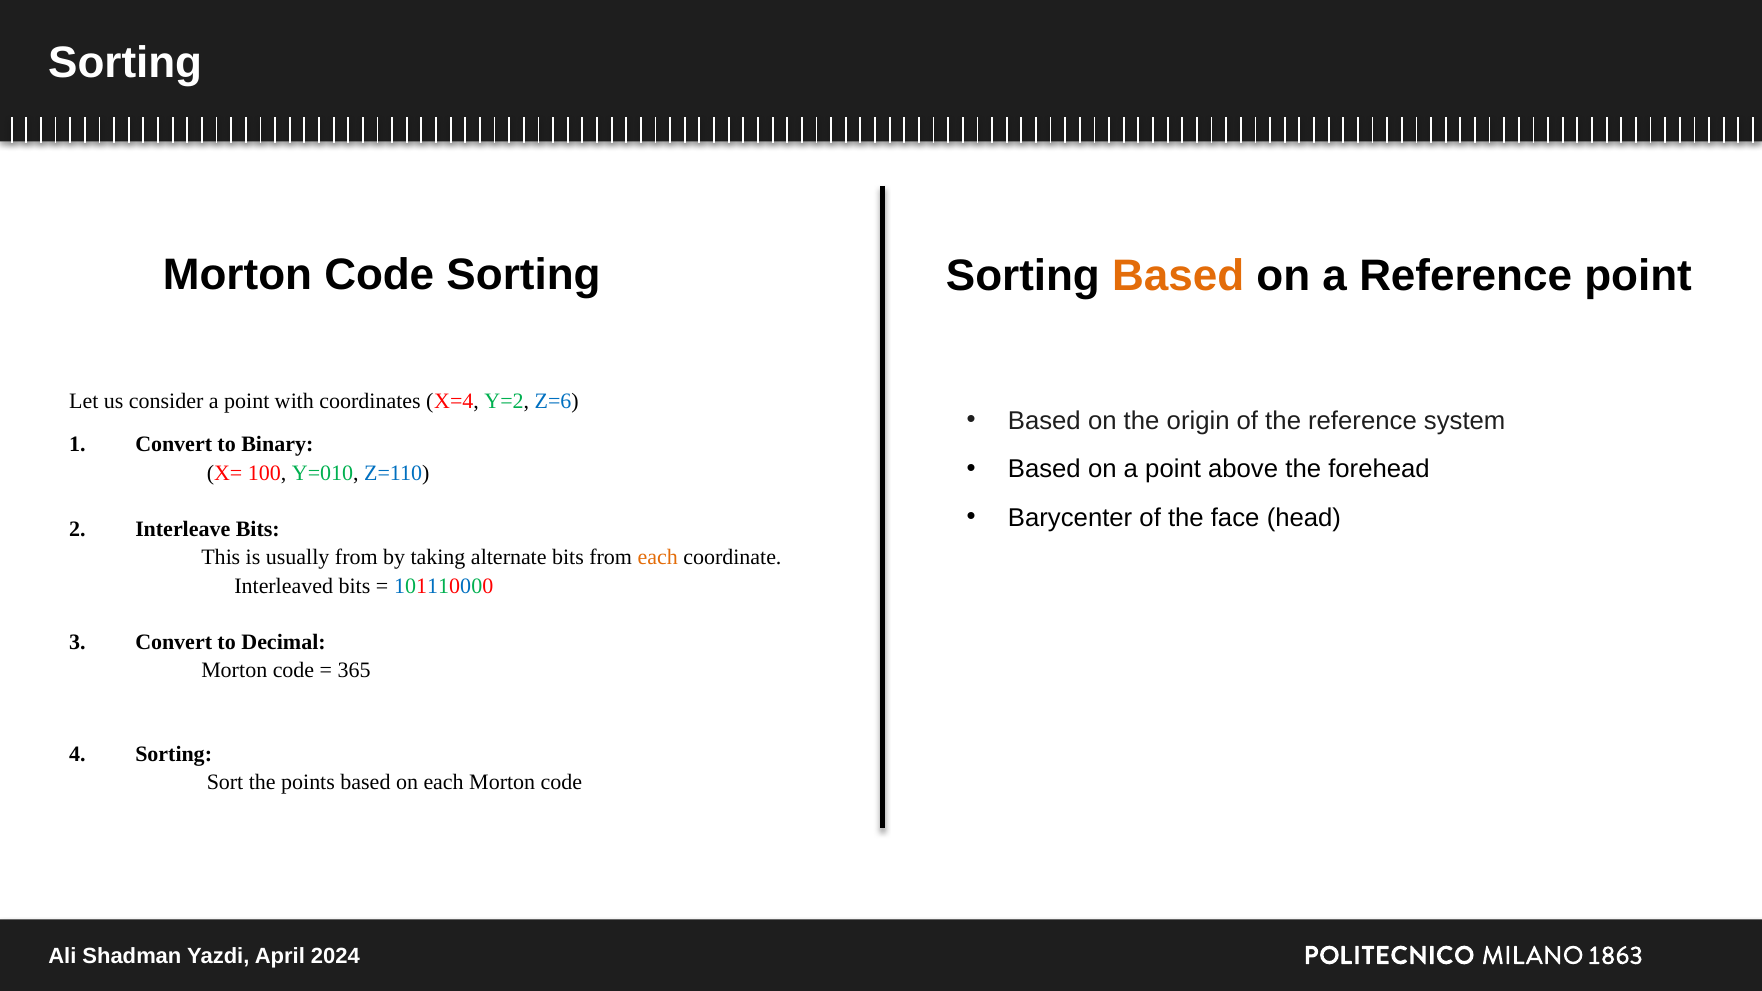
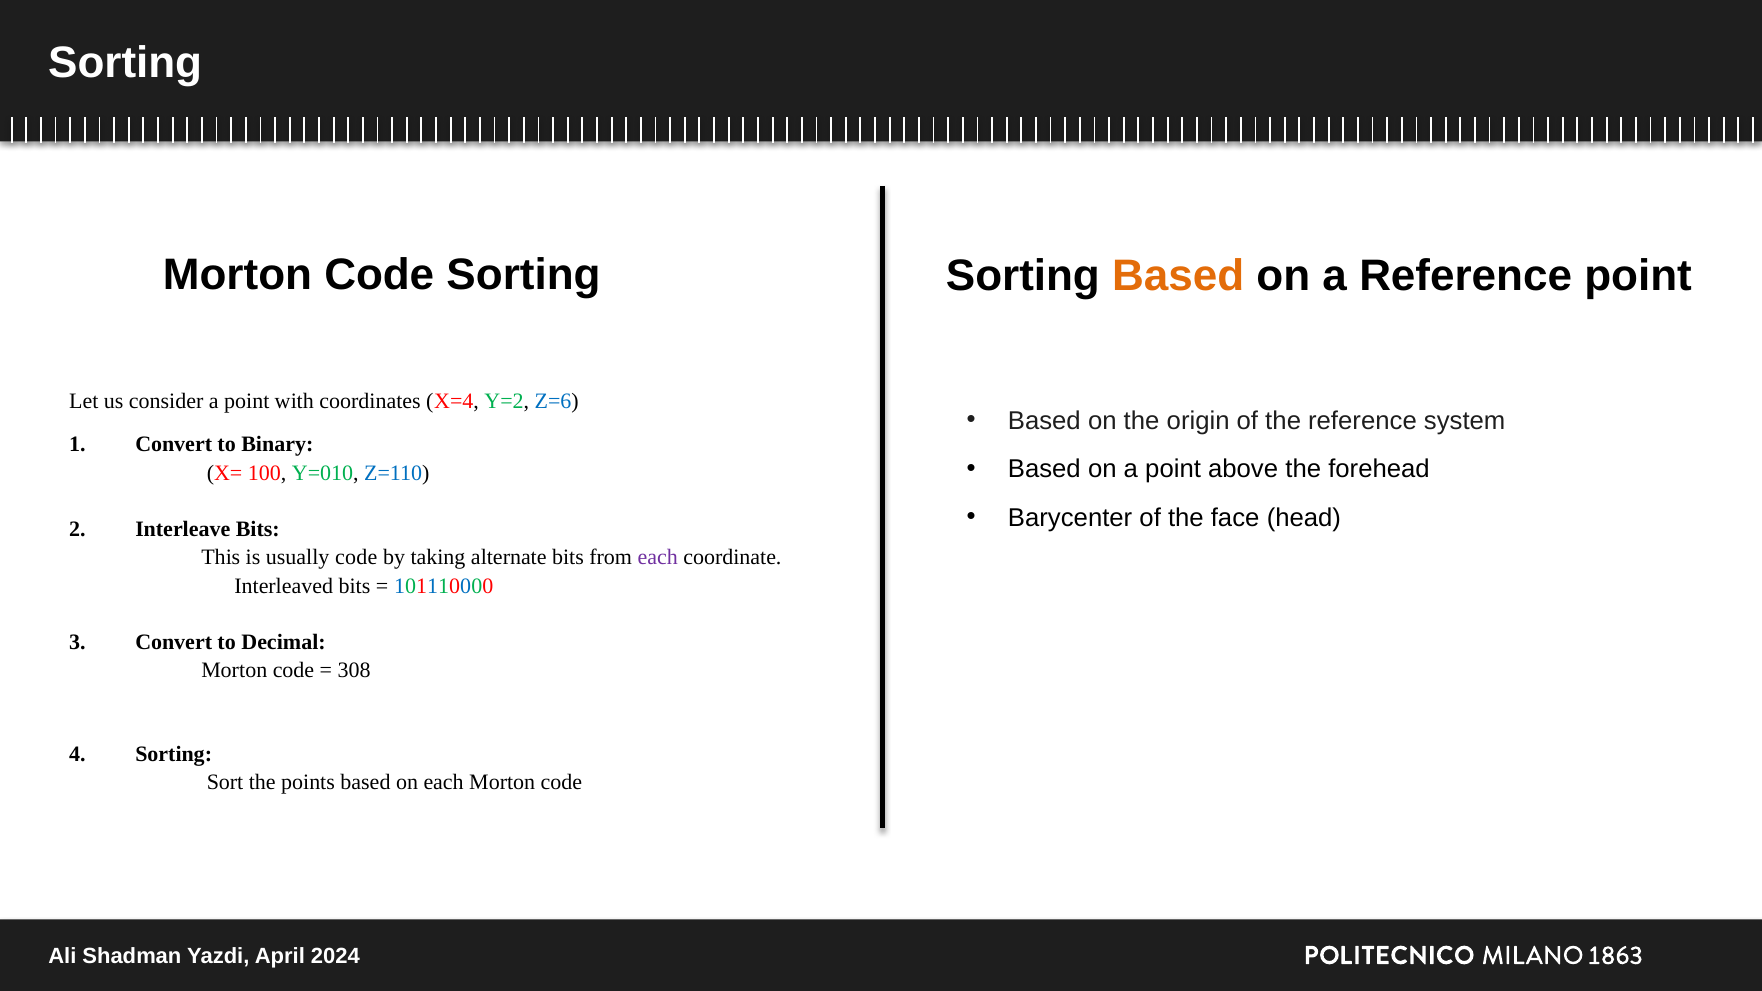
usually from: from -> code
each at (658, 558) colour: orange -> purple
365: 365 -> 308
